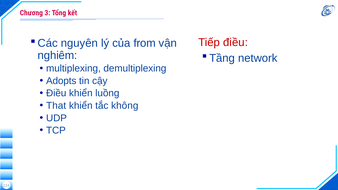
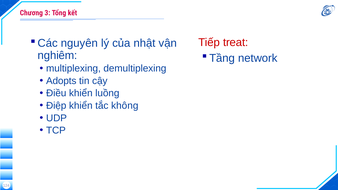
Tiếp điều: điều -> treat
from: from -> nhật
That: That -> Điệp
